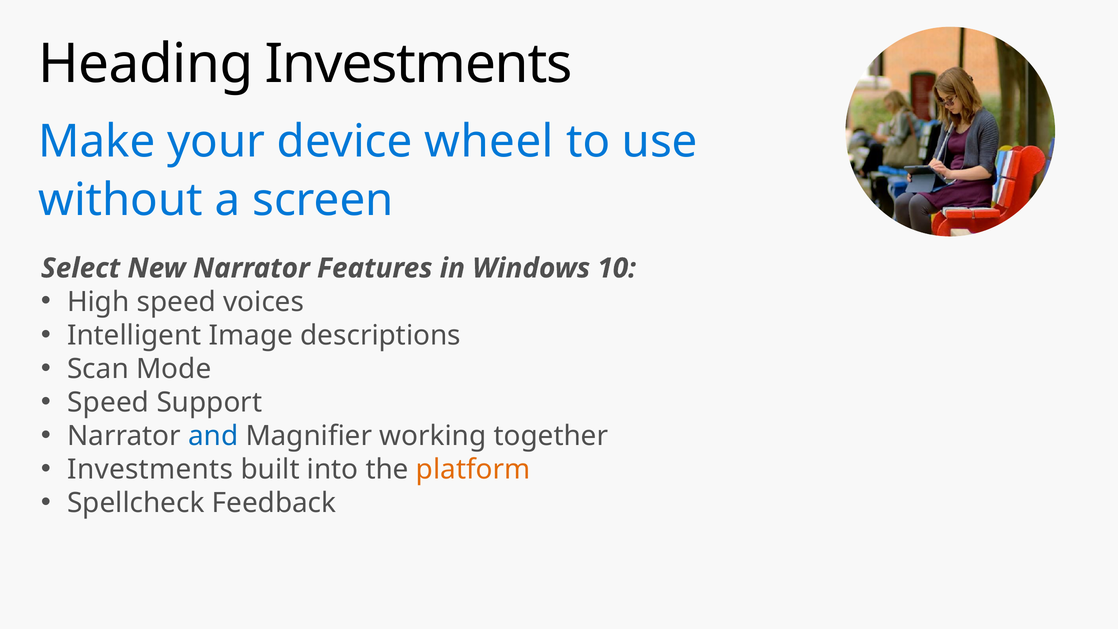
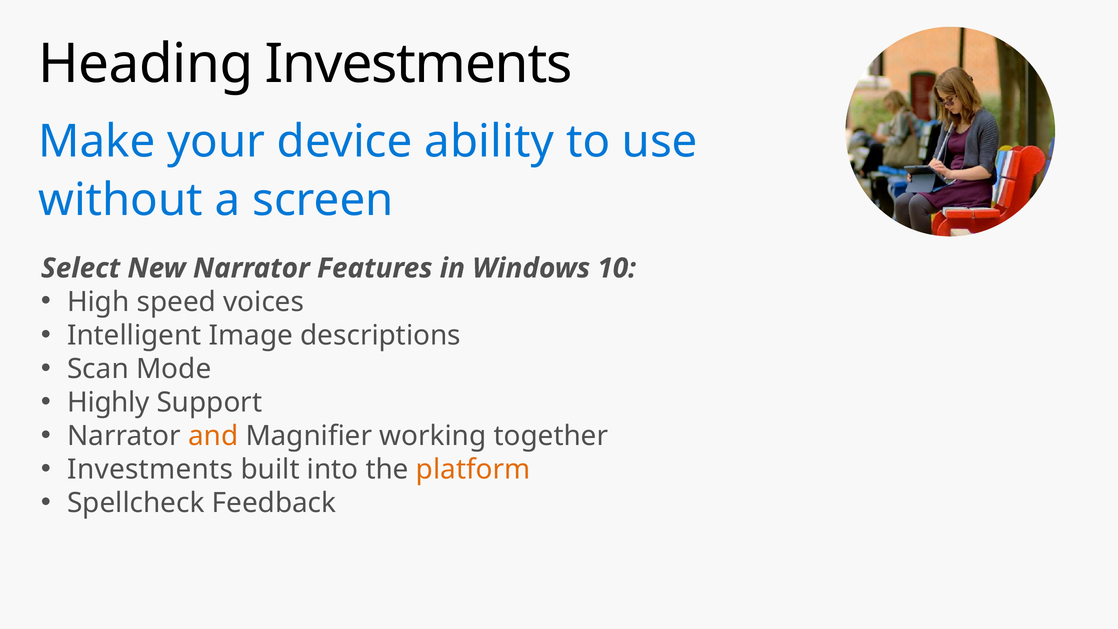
wheel: wheel -> ability
Speed at (108, 402): Speed -> Highly
and colour: blue -> orange
